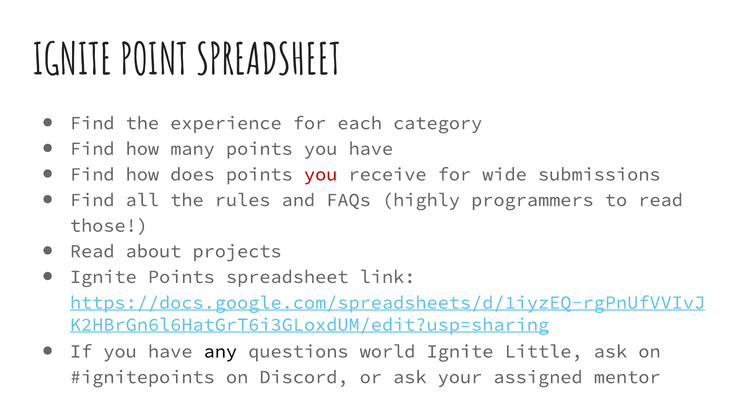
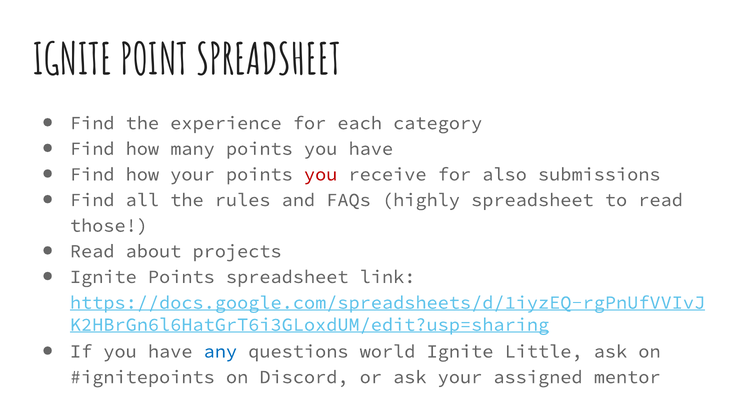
how does: does -> your
wide: wide -> also
highly programmers: programmers -> spreadsheet
any colour: black -> blue
